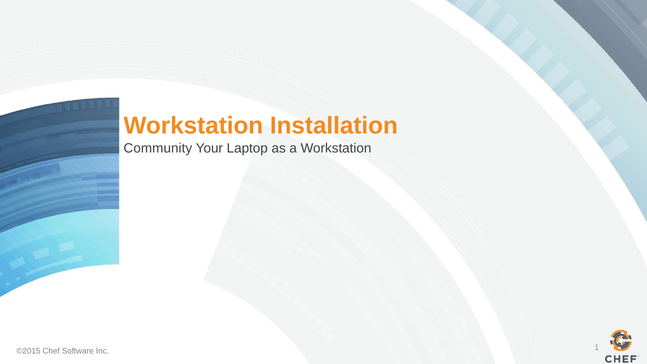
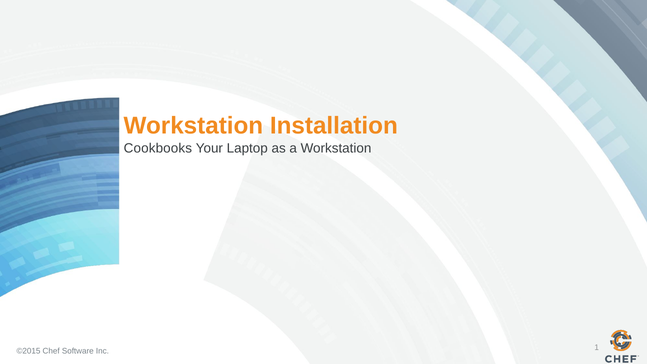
Community: Community -> Cookbooks
